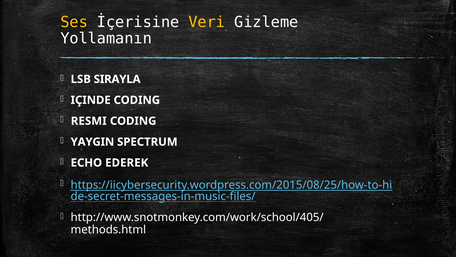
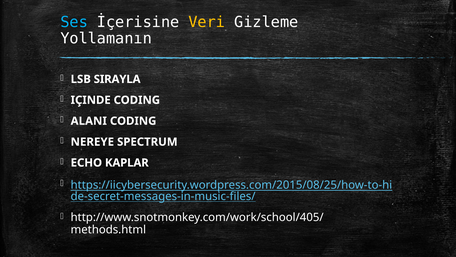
Ses colour: yellow -> light blue
RESMI: RESMI -> ALANI
YAYGIN: YAYGIN -> NEREYE
EDEREK: EDEREK -> KAPLAR
